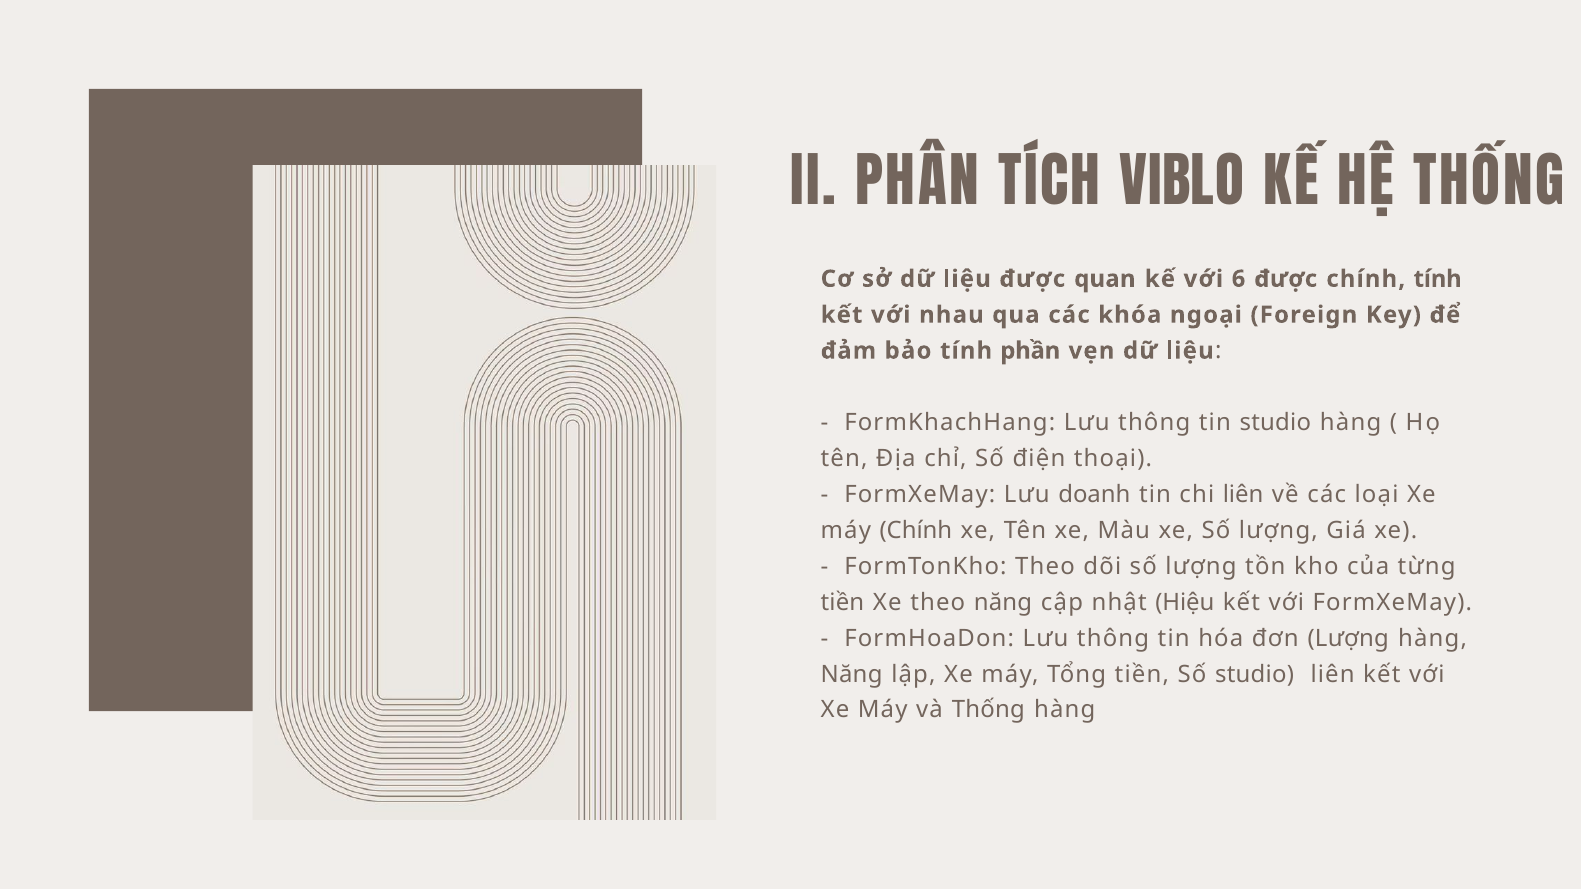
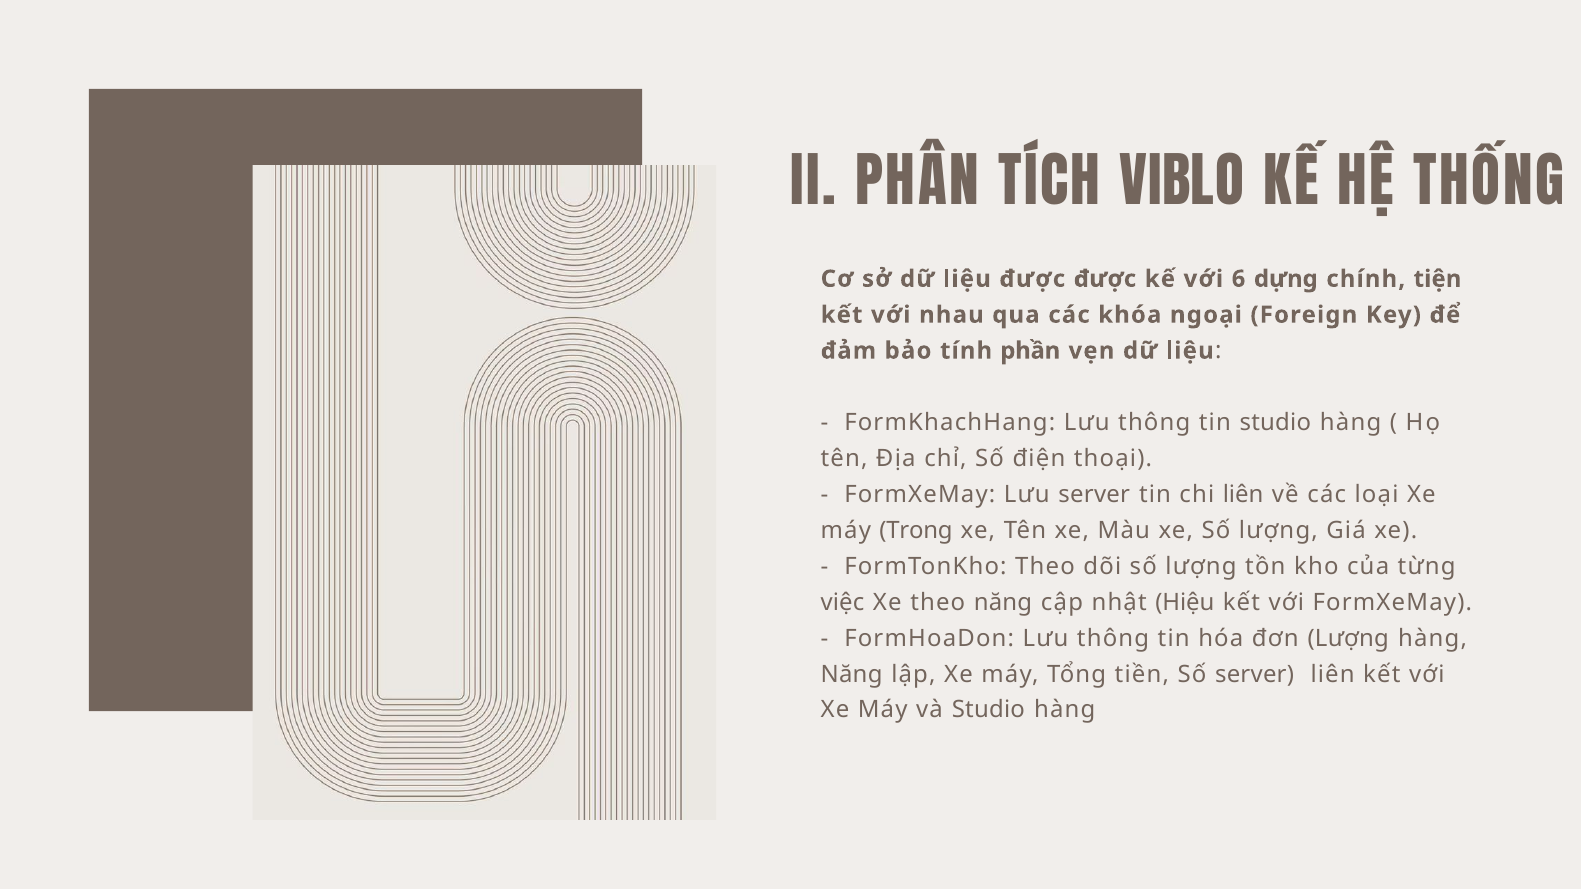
được quan: quan -> được
6 được: được -> dựng
chính tính: tính -> tiện
Lưu doanh: doanh -> server
máy Chính: Chính -> Trong
tiền at (842, 602): tiền -> việc
Số studio: studio -> server
và Thống: Thống -> Studio
